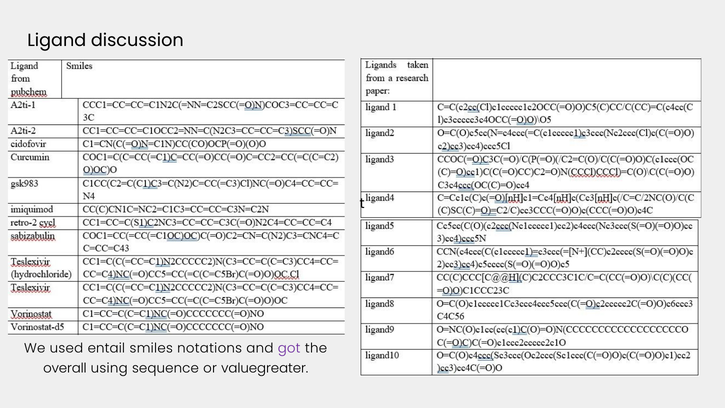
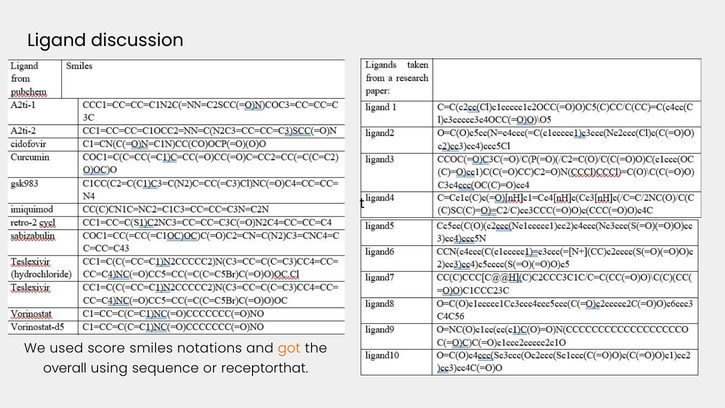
entail: entail -> score
got colour: purple -> orange
valuegreater: valuegreater -> receptorthat
